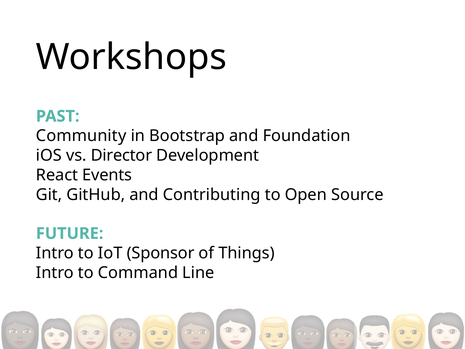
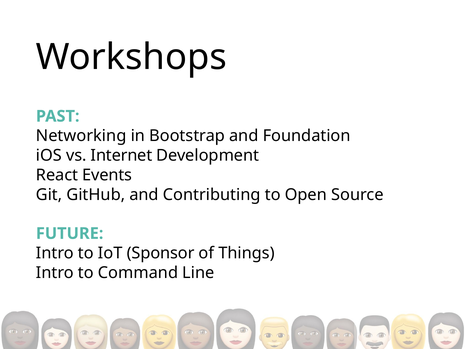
Community: Community -> Networking
Director: Director -> Internet
